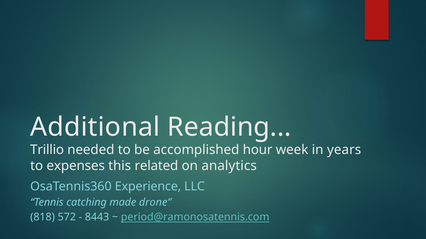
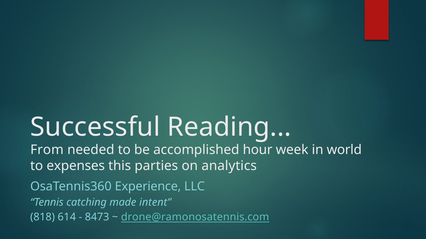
Additional: Additional -> Successful
Trillio: Trillio -> From
years: years -> world
related: related -> parties
drone: drone -> intent
572: 572 -> 614
8443: 8443 -> 8473
period@ramonosatennis.com: period@ramonosatennis.com -> drone@ramonosatennis.com
